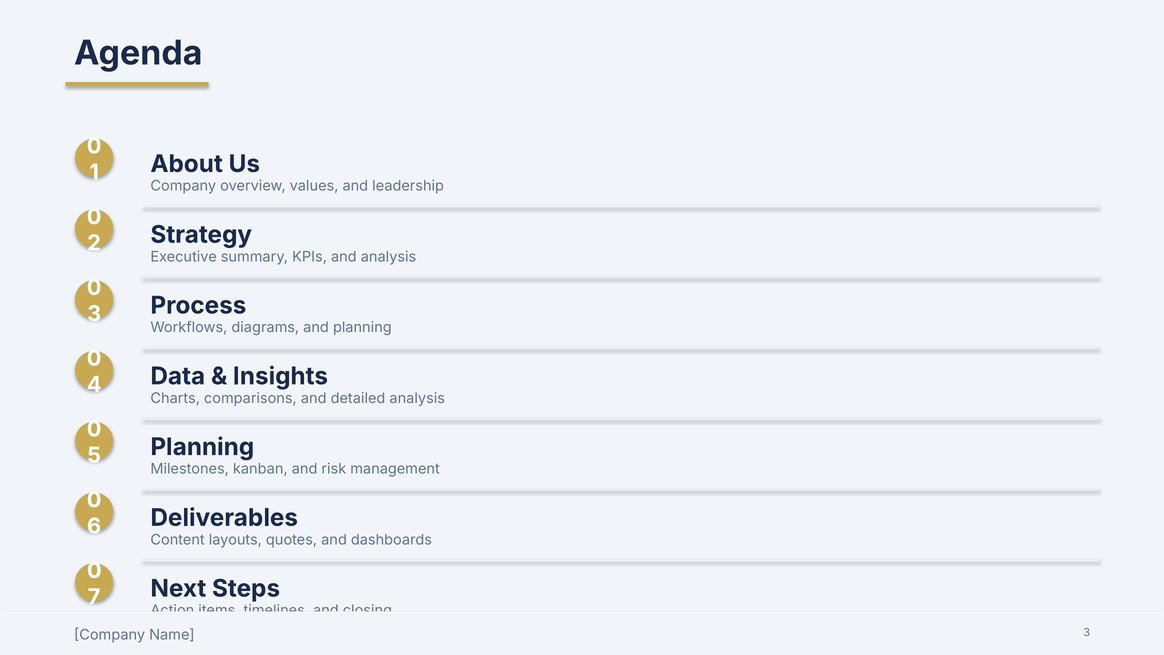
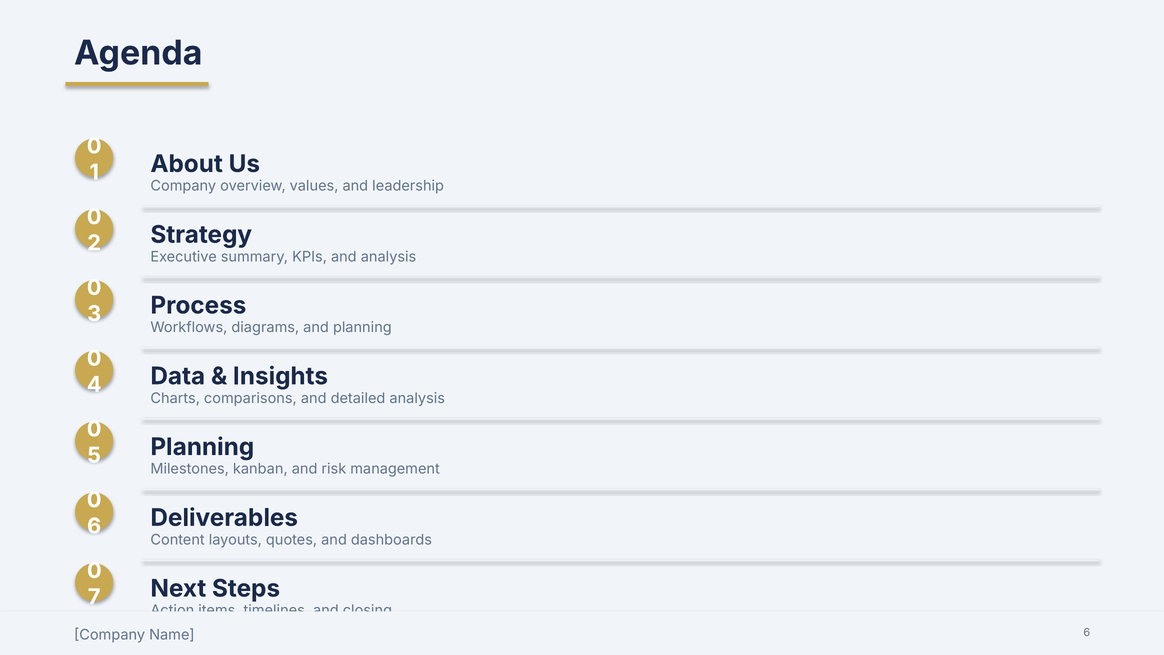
Name 3: 3 -> 6
